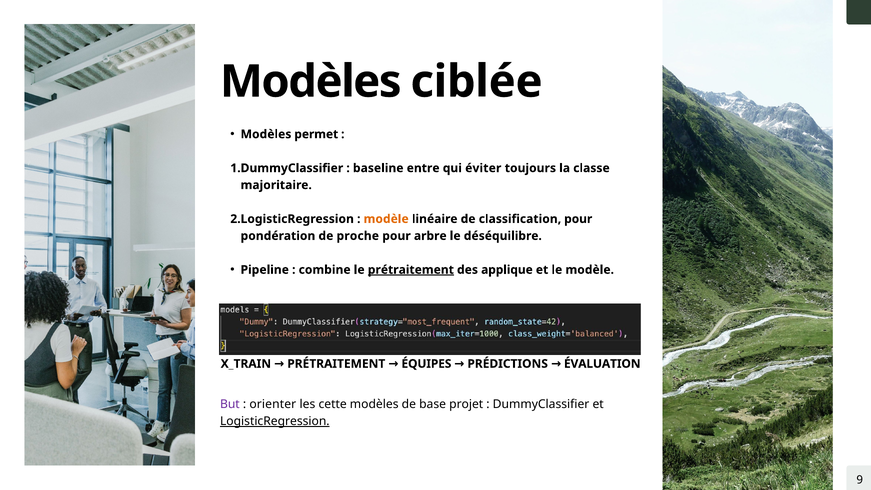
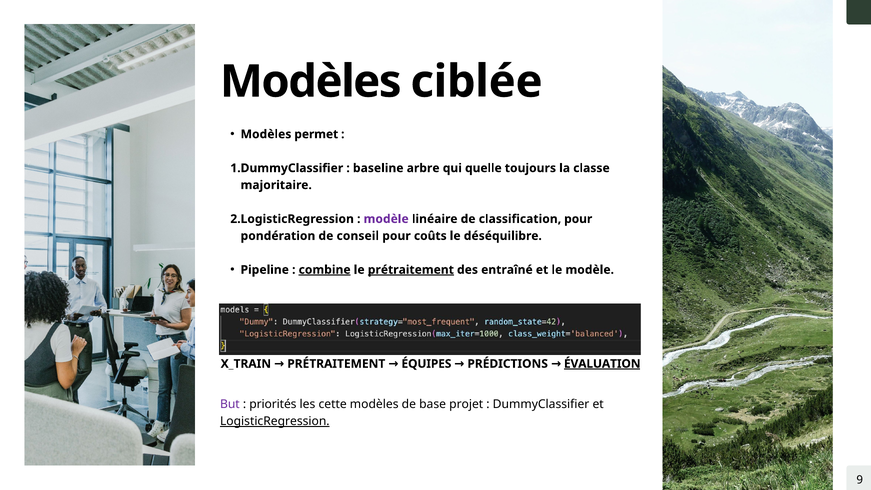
entre: entre -> arbre
éviter: éviter -> quelle
modèle at (386, 219) colour: orange -> purple
proche: proche -> conseil
arbre: arbre -> coûts
combine underline: none -> present
applique: applique -> entraîné
ÉVALUATION underline: none -> present
orienter: orienter -> priorités
